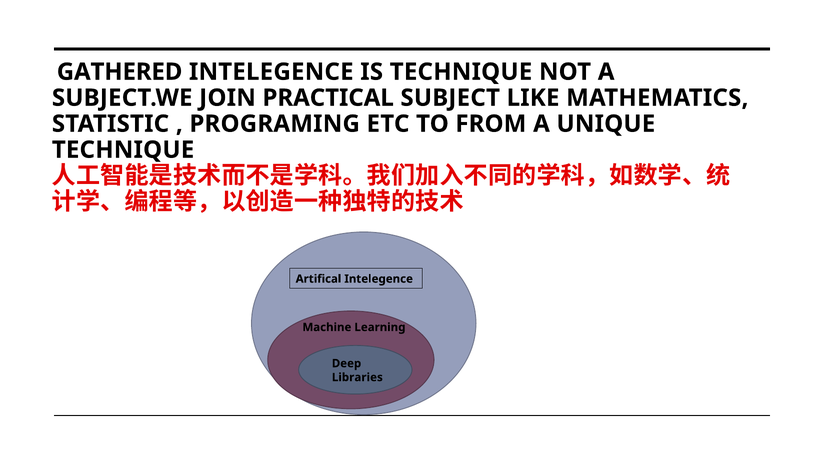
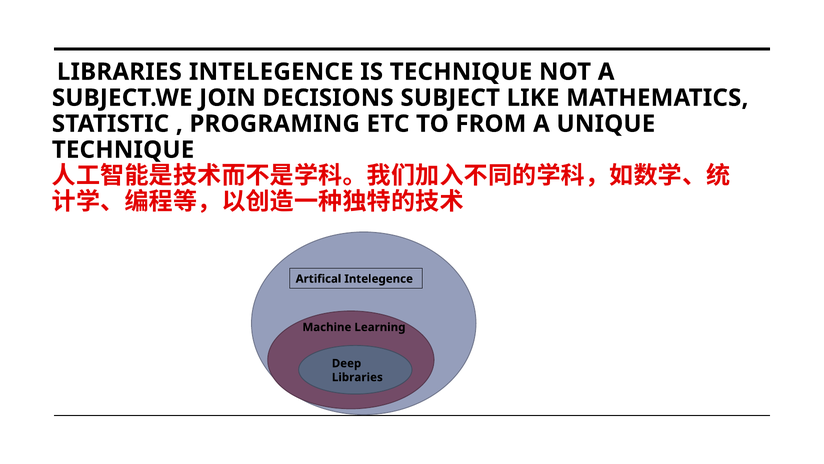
GATHERED at (120, 72): GATHERED -> LIBRARIES
PRACTICAL: PRACTICAL -> DECISIONS
